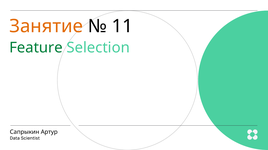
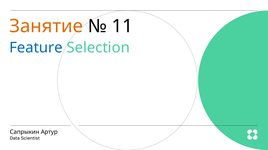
Feature colour: green -> blue
